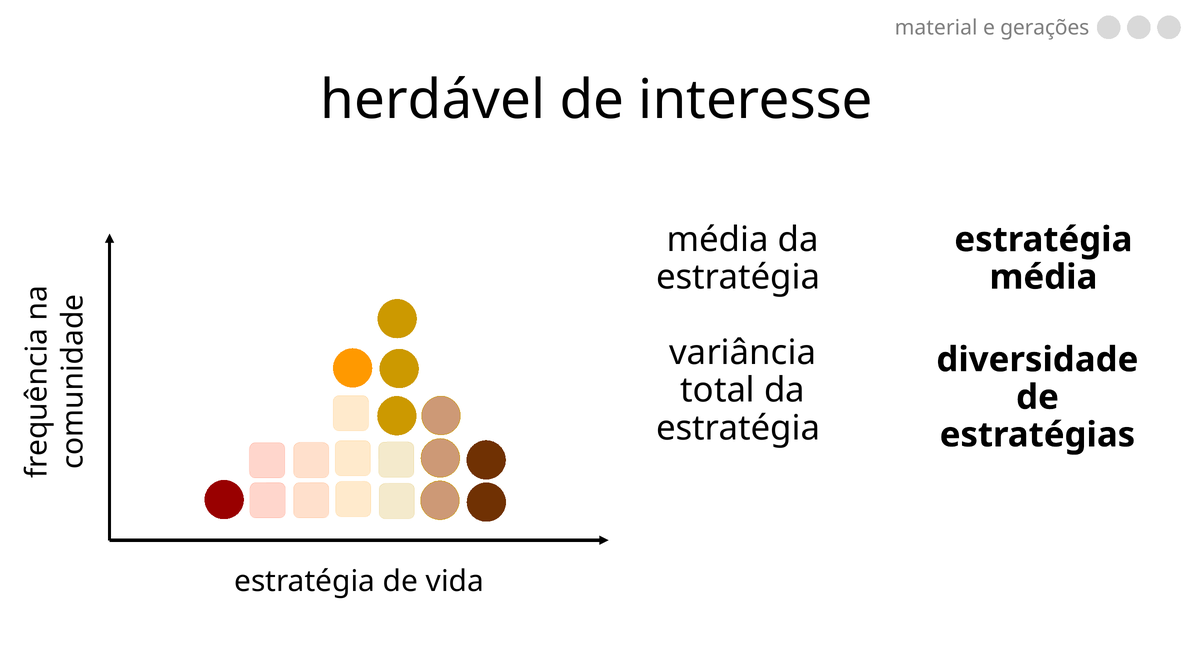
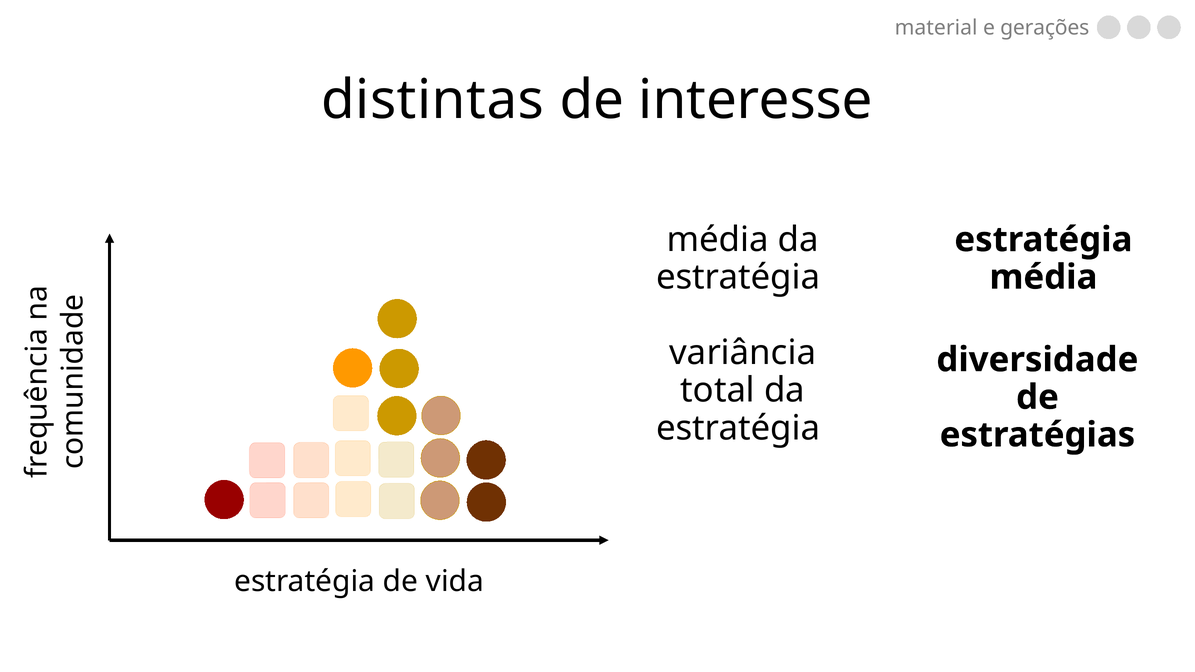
herdável: herdável -> distintas
